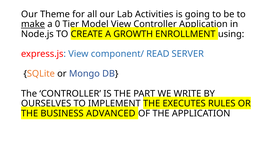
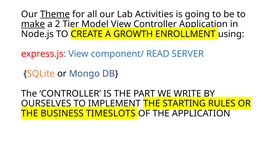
Theme underline: none -> present
0: 0 -> 2
EXECUTES: EXECUTES -> STARTING
ADVANCED: ADVANCED -> TIMESLOTS
